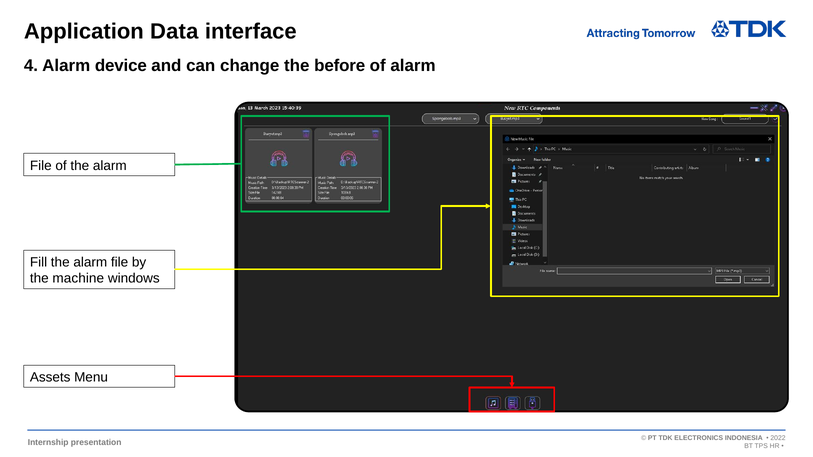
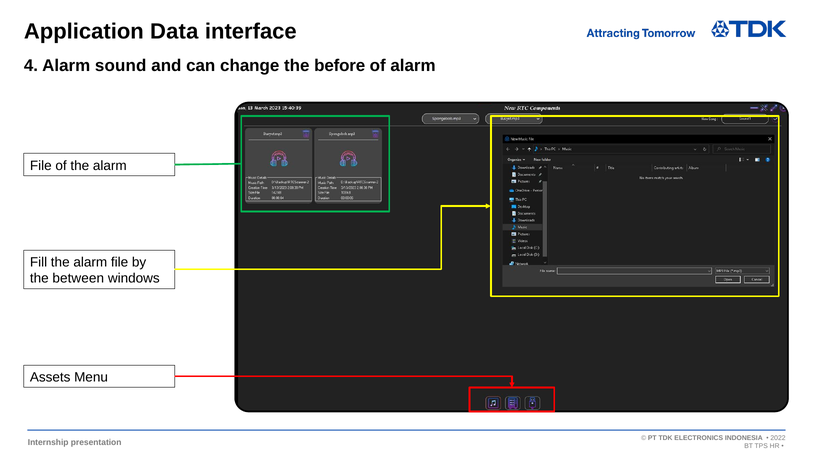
device: device -> sound
machine: machine -> between
